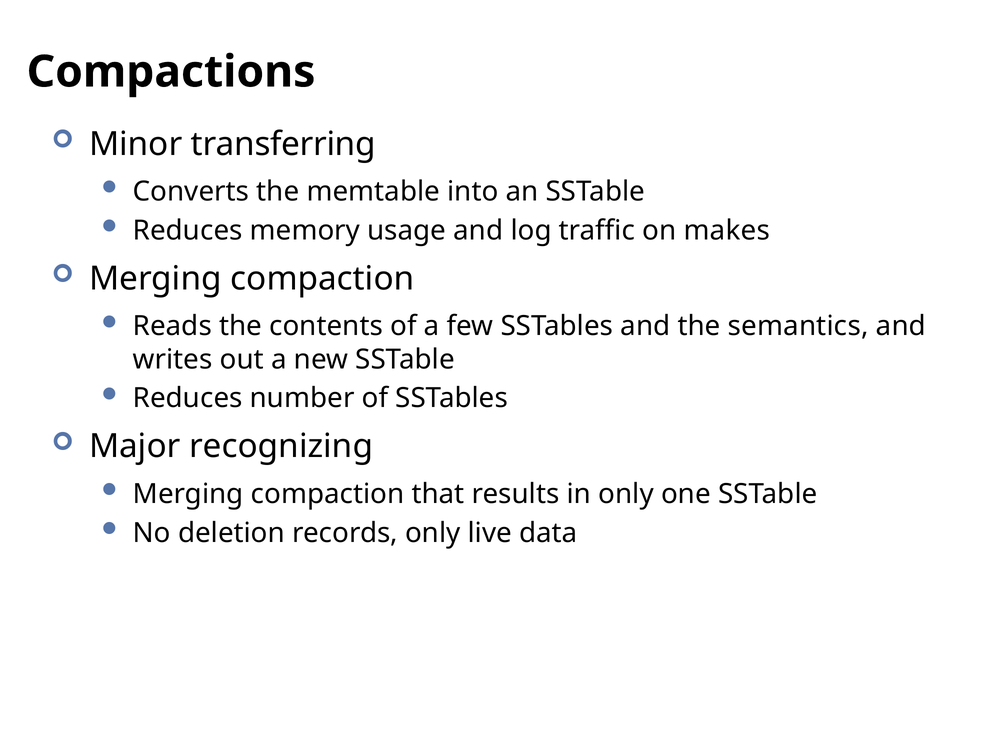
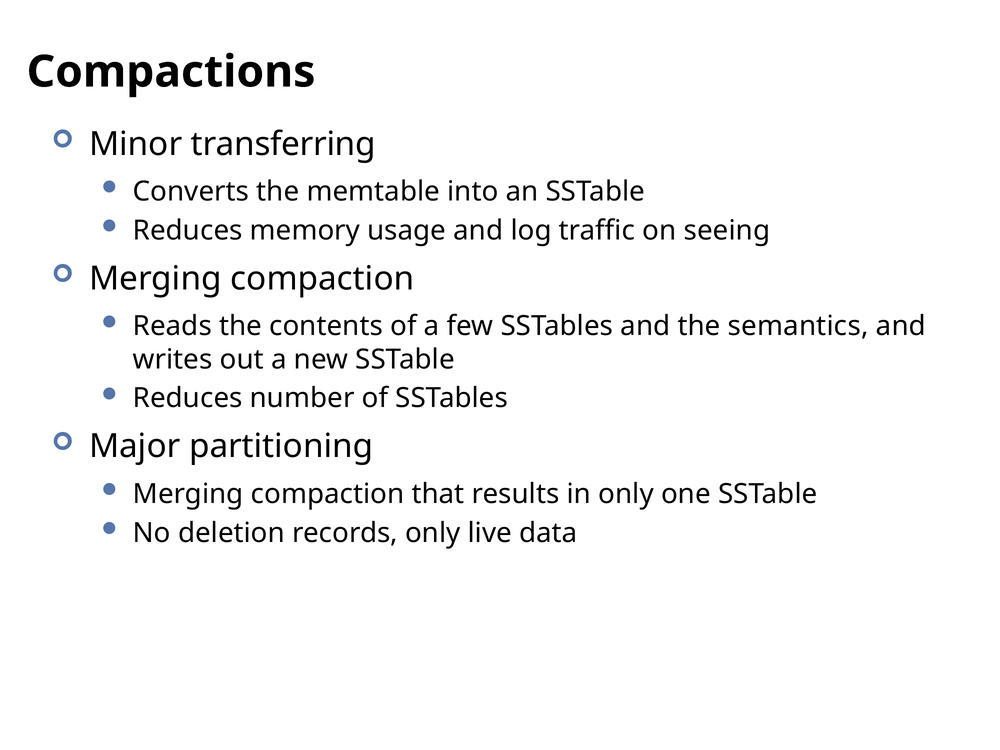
makes: makes -> seeing
recognizing: recognizing -> partitioning
